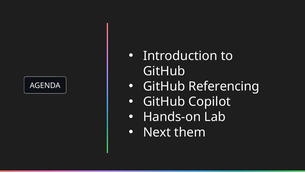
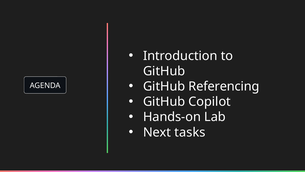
them: them -> tasks
